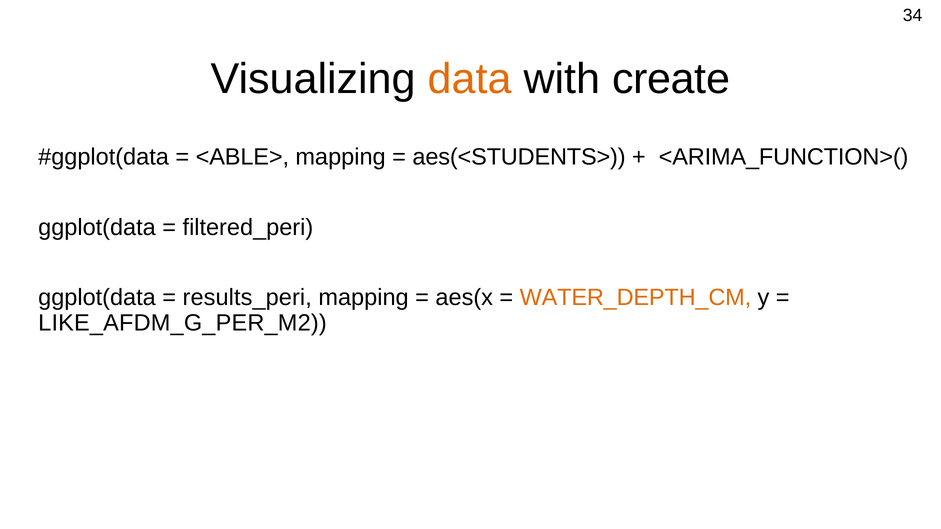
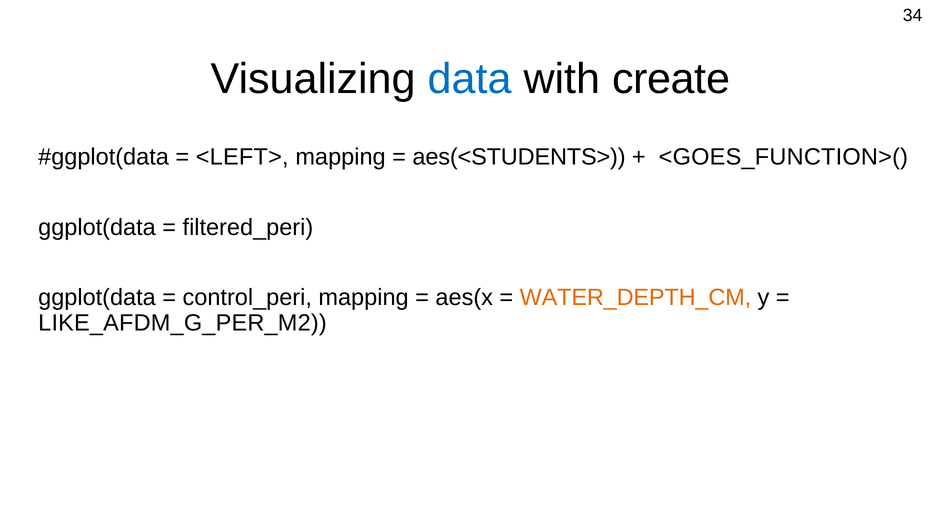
data colour: orange -> blue
<ABLE>: <ABLE> -> <LEFT>
<ARIMA_FUNCTION>(: <ARIMA_FUNCTION>( -> <GOES_FUNCTION>(
results_peri: results_peri -> control_peri
